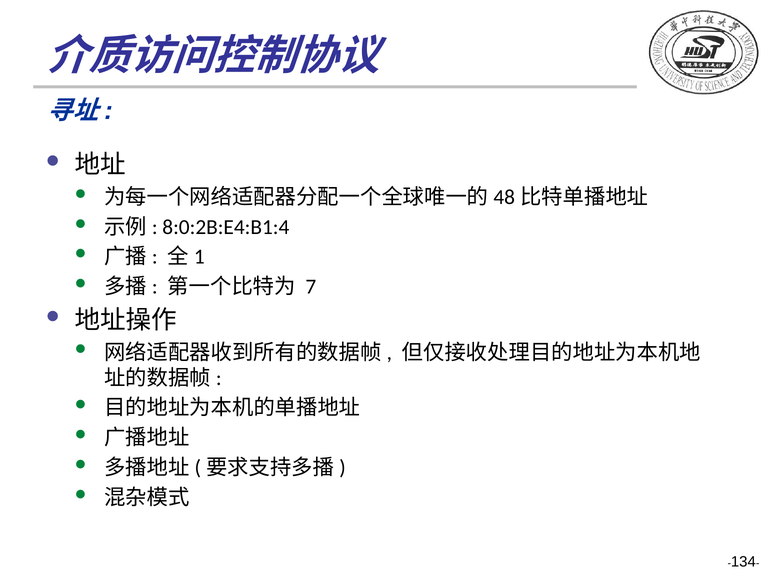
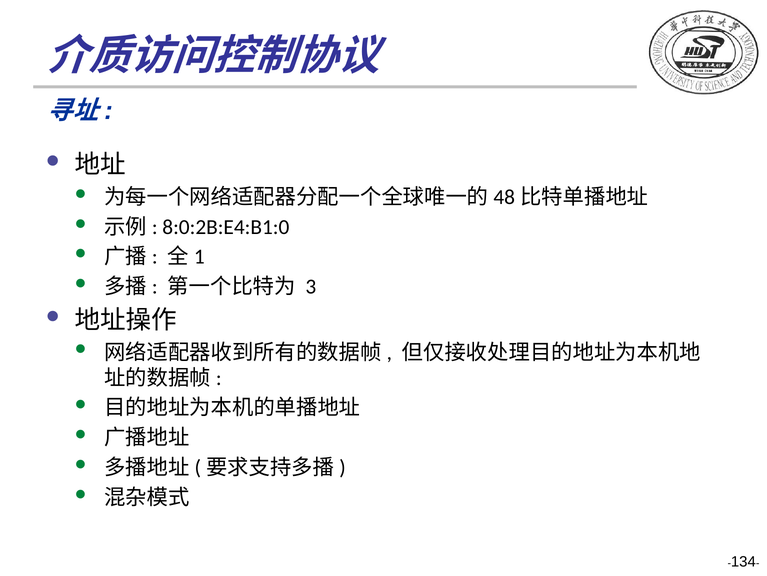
8:0:2B:E4:B1:4: 8:0:2B:E4:B1:4 -> 8:0:2B:E4:B1:0
7: 7 -> 3
